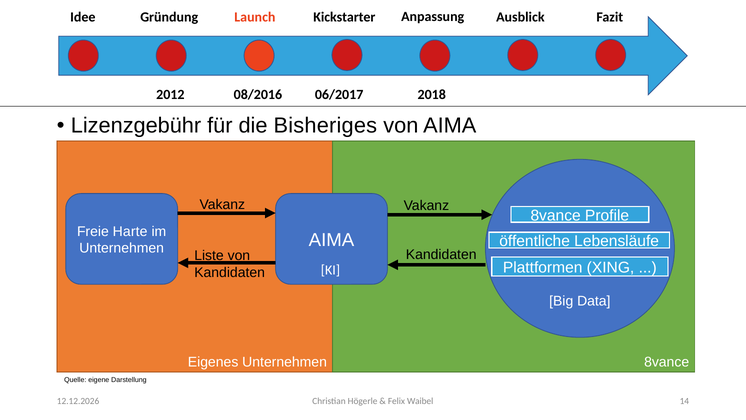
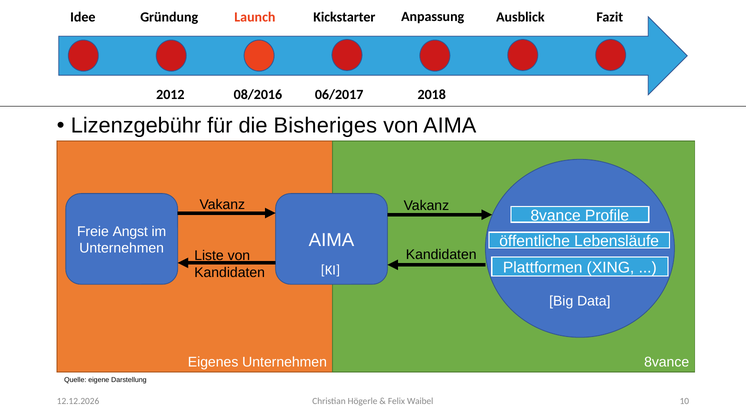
Harte: Harte -> Angst
14: 14 -> 10
